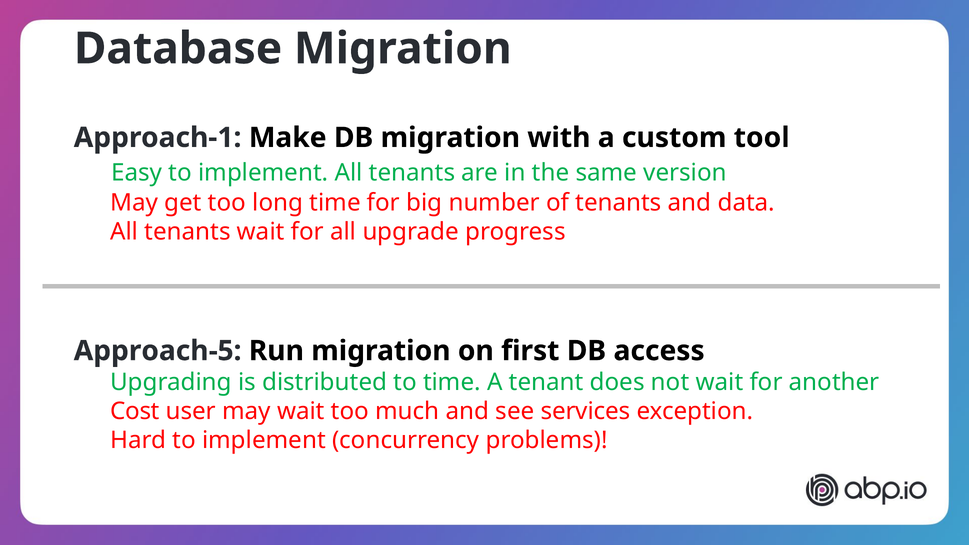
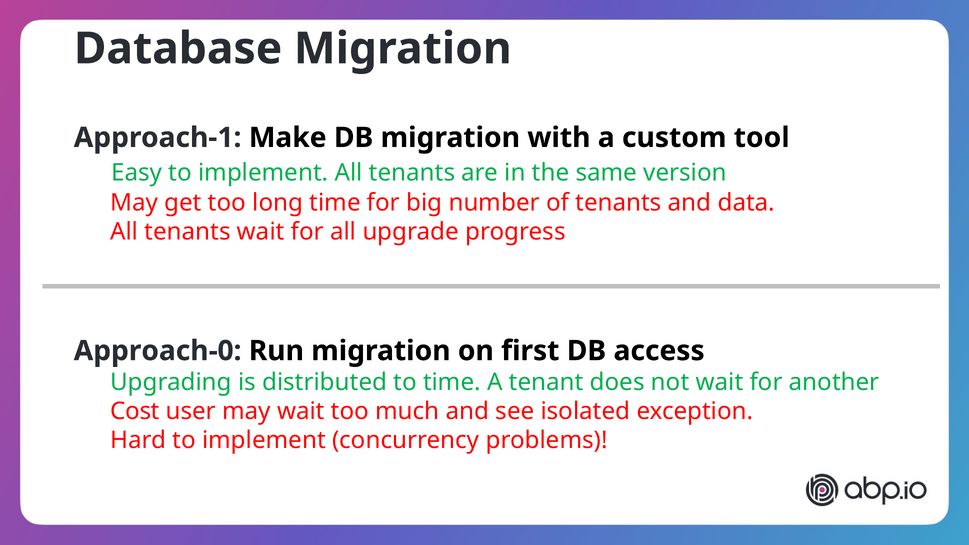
Approach-5: Approach-5 -> Approach-0
services: services -> isolated
